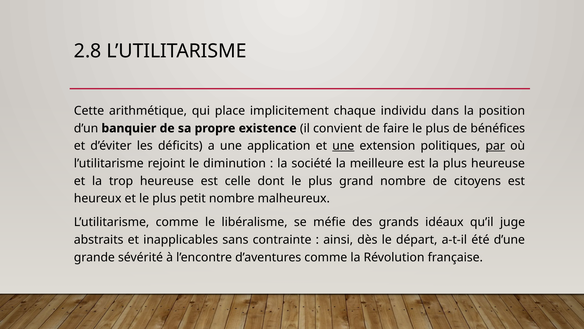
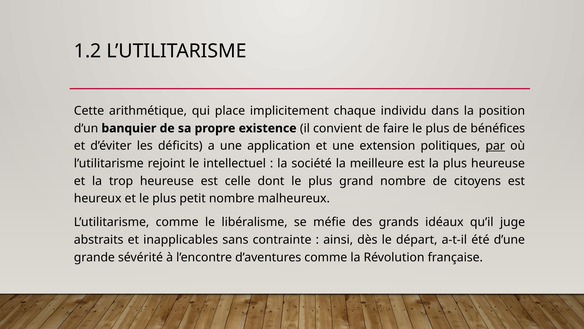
2.8: 2.8 -> 1.2
une at (343, 146) underline: present -> none
diminution: diminution -> intellectuel
